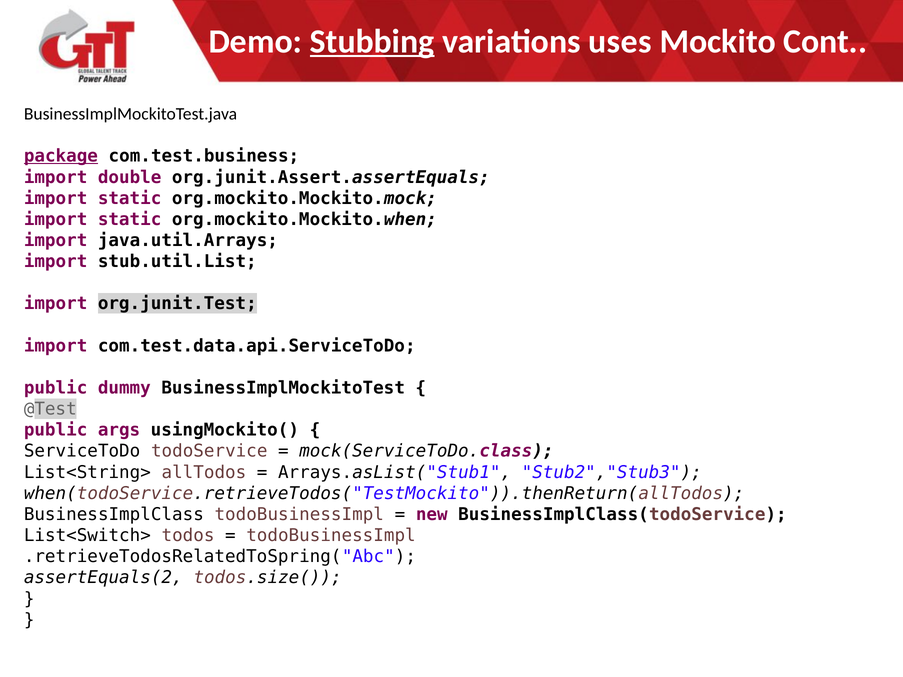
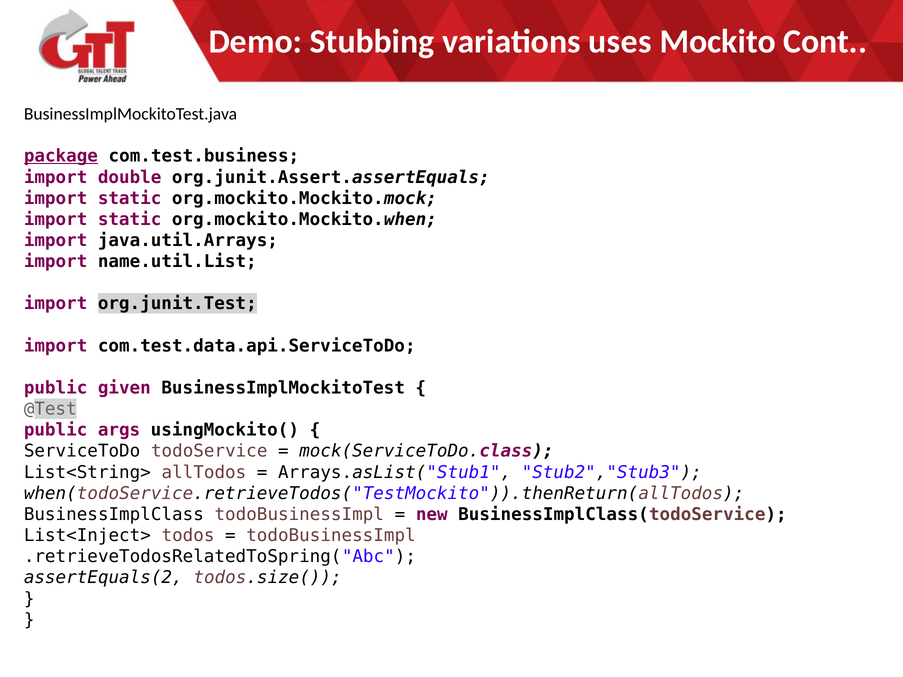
Stubbing underline: present -> none
stub.util.List: stub.util.List -> name.util.List
dummy: dummy -> given
List<Switch>: List<Switch> -> List<Inject>
